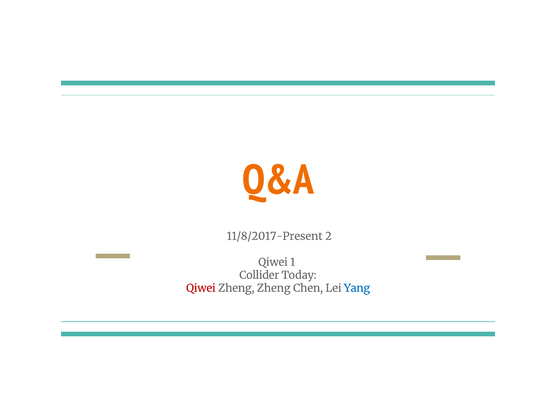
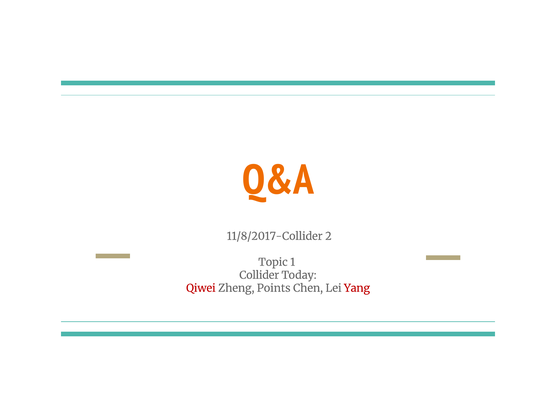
11/8/2017-Present: 11/8/2017-Present -> 11/8/2017-Collider
Qiwei at (273, 262): Qiwei -> Topic
Zheng Zheng: Zheng -> Points
Yang colour: blue -> red
